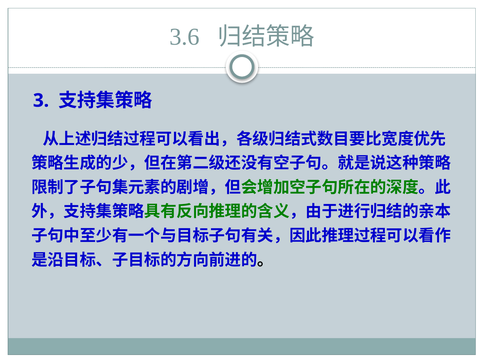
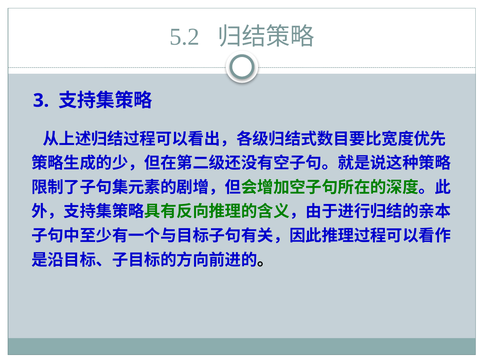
3.6: 3.6 -> 5.2
